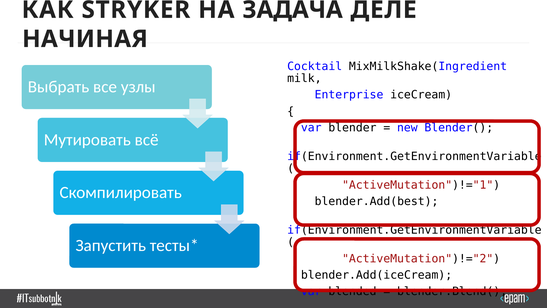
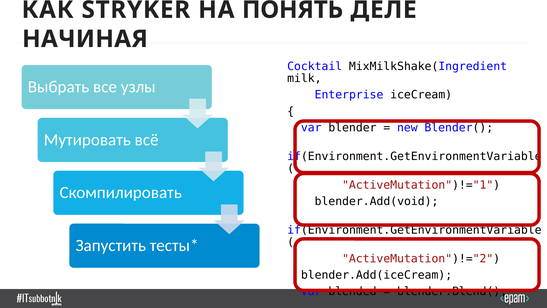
ЗАДАЧА: ЗАДАЧА -> ПОНЯТЬ
blender.Add(best: blender.Add(best -> blender.Add(void
